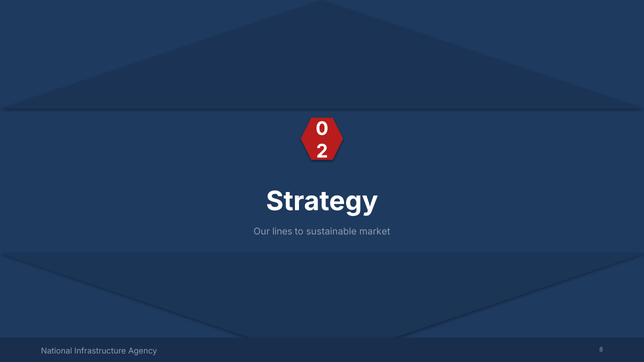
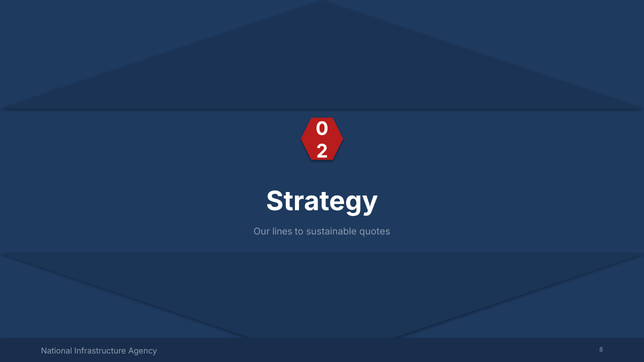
market: market -> quotes
